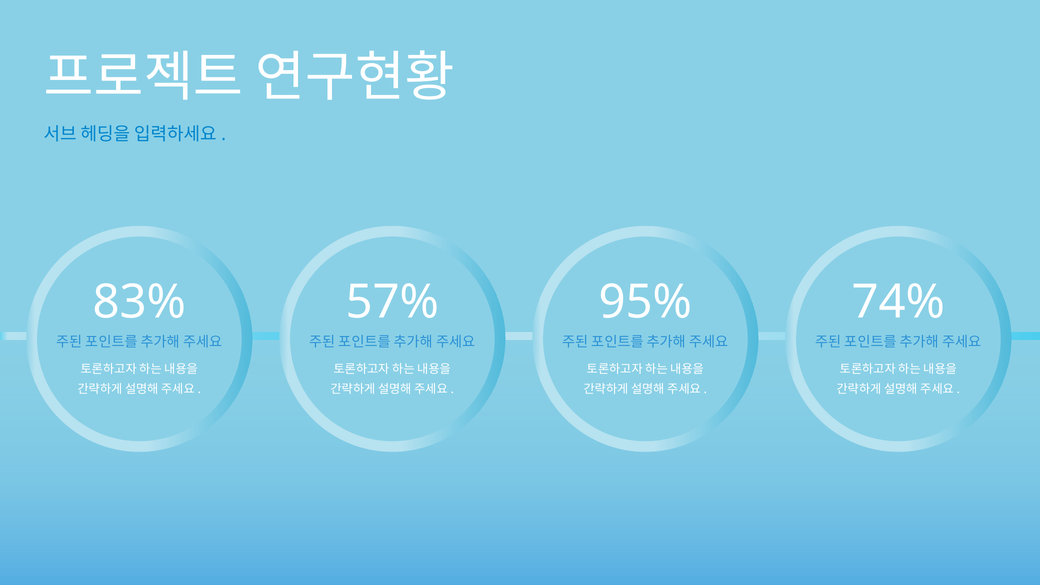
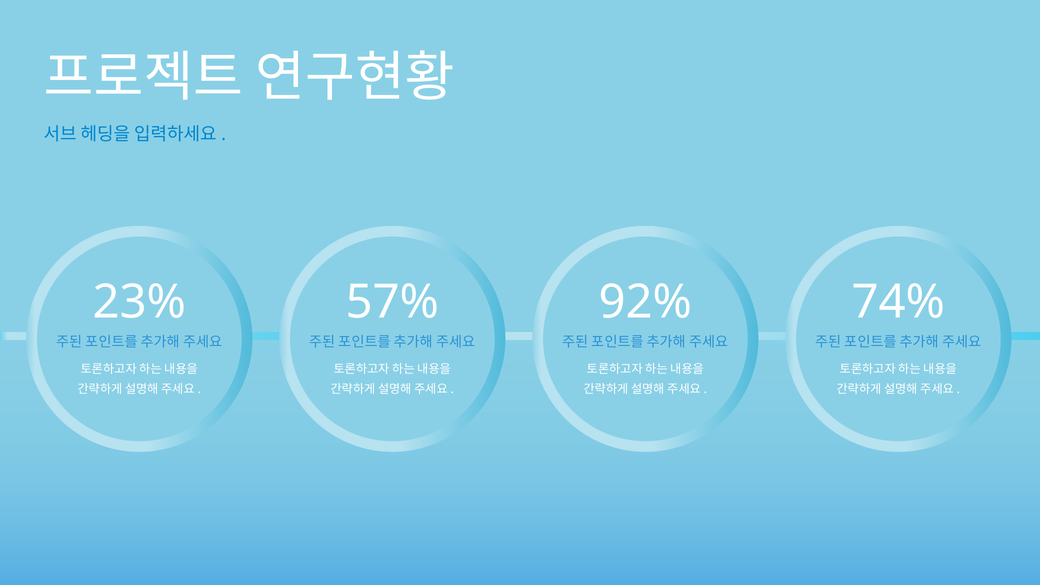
83%: 83% -> 23%
95%: 95% -> 92%
